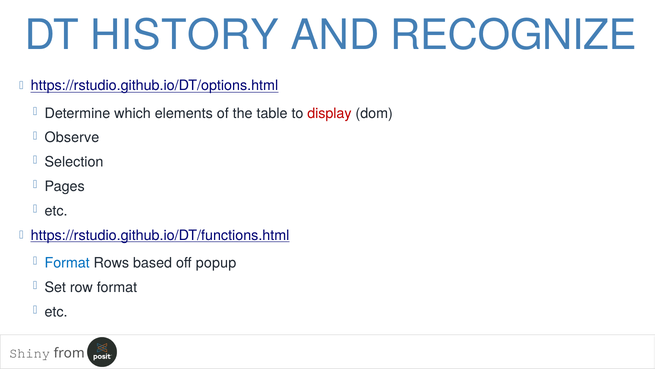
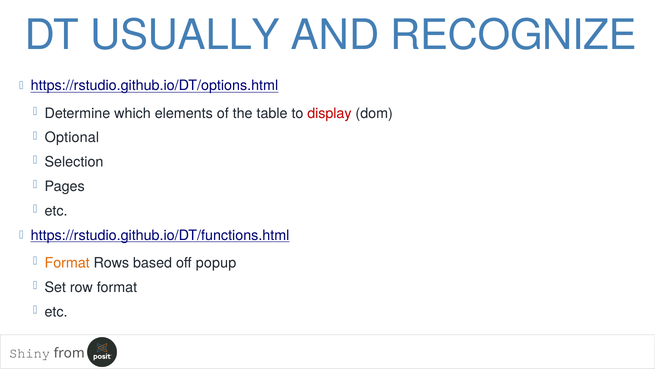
HISTORY: HISTORY -> USUALLY
Observe: Observe -> Optional
Format at (67, 263) colour: blue -> orange
